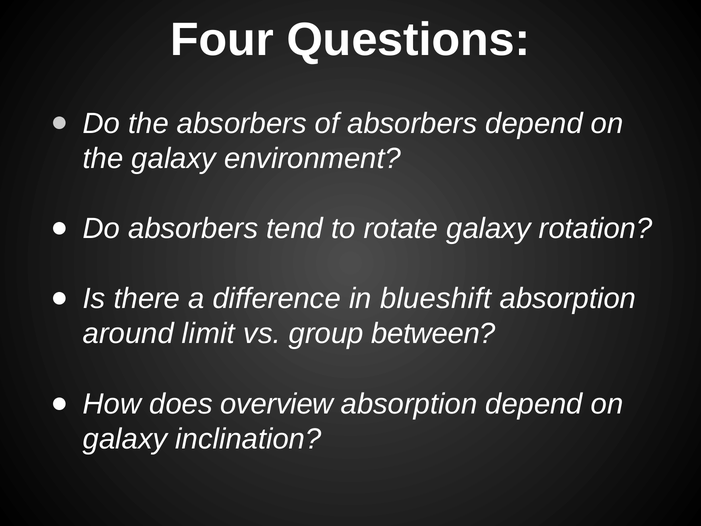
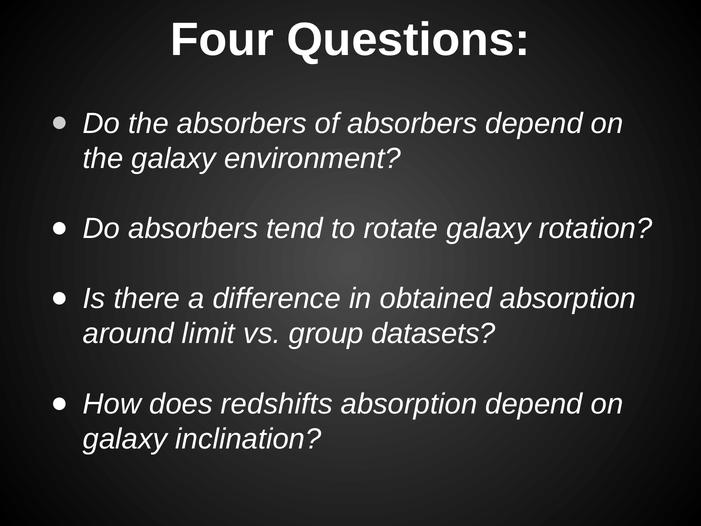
blueshift: blueshift -> obtained
between: between -> datasets
overview: overview -> redshifts
